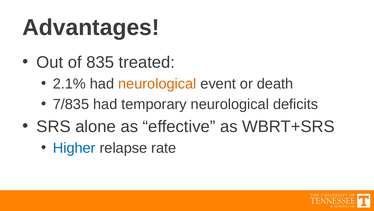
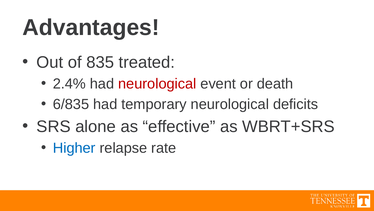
2.1%: 2.1% -> 2.4%
neurological at (157, 84) colour: orange -> red
7/835: 7/835 -> 6/835
